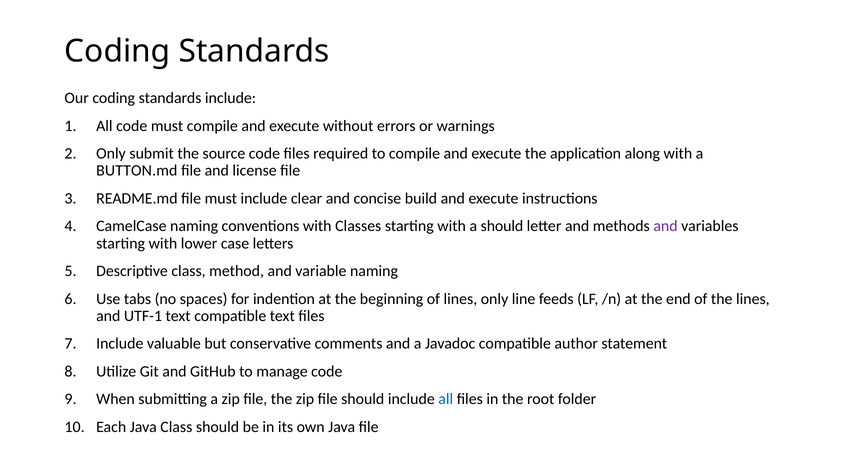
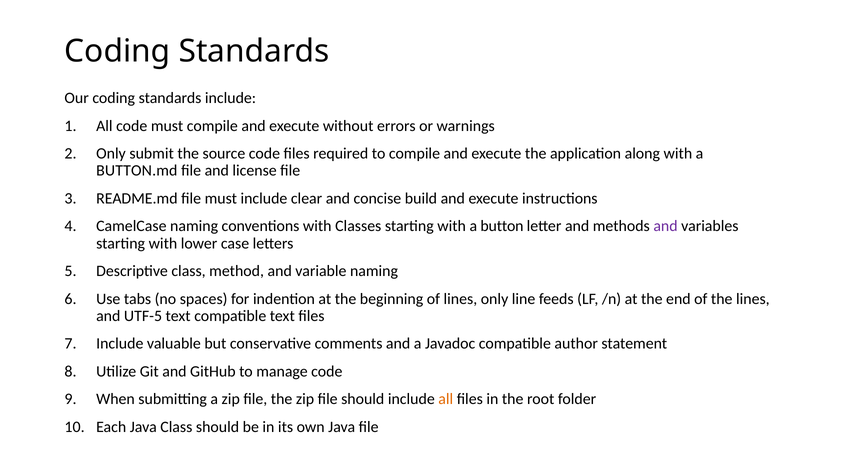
a should: should -> button
UTF-1: UTF-1 -> UTF-5
all at (446, 399) colour: blue -> orange
